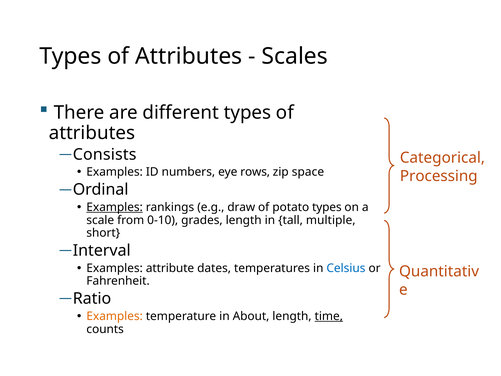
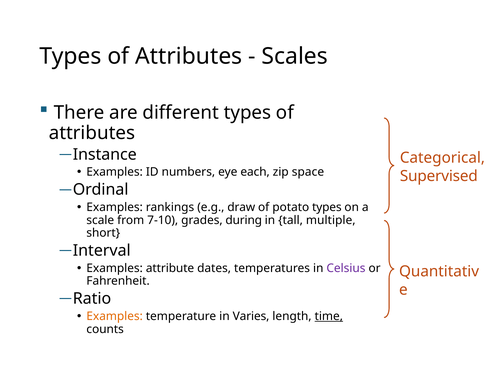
Consists: Consists -> Instance
rows: rows -> each
Processing: Processing -> Supervised
Examples at (115, 207) underline: present -> none
0-10: 0-10 -> 7-10
grades length: length -> during
Celsius colour: blue -> purple
About: About -> Varies
